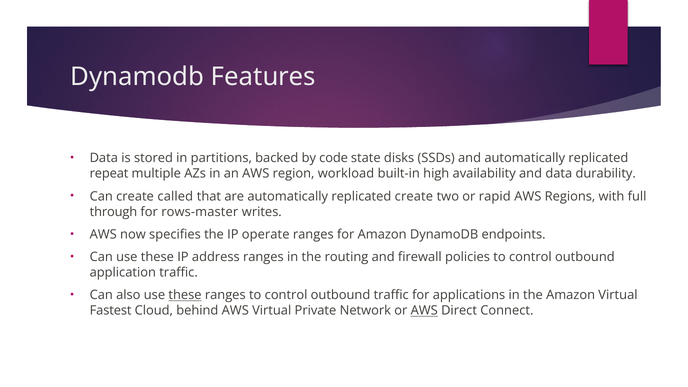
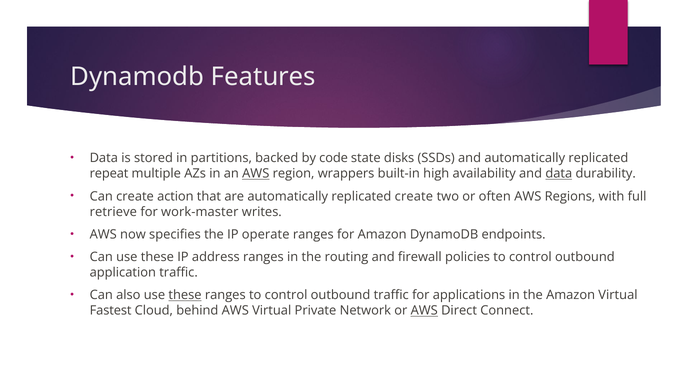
AWS at (256, 174) underline: none -> present
workload: workload -> wrappers
data at (559, 174) underline: none -> present
called: called -> action
rapid: rapid -> often
through: through -> retrieve
rows-master: rows-master -> work-master
